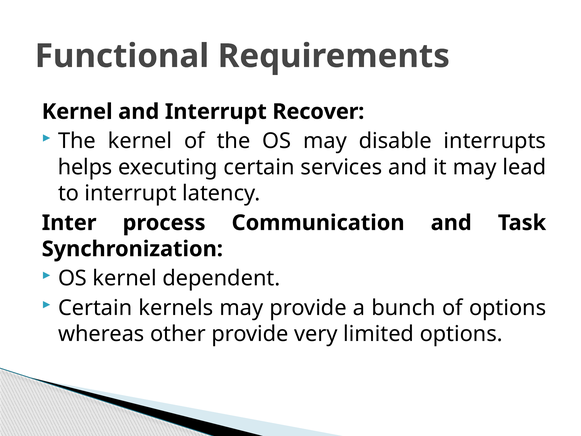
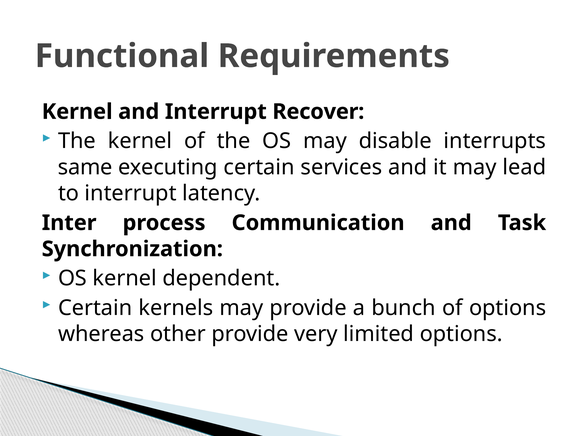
helps: helps -> same
